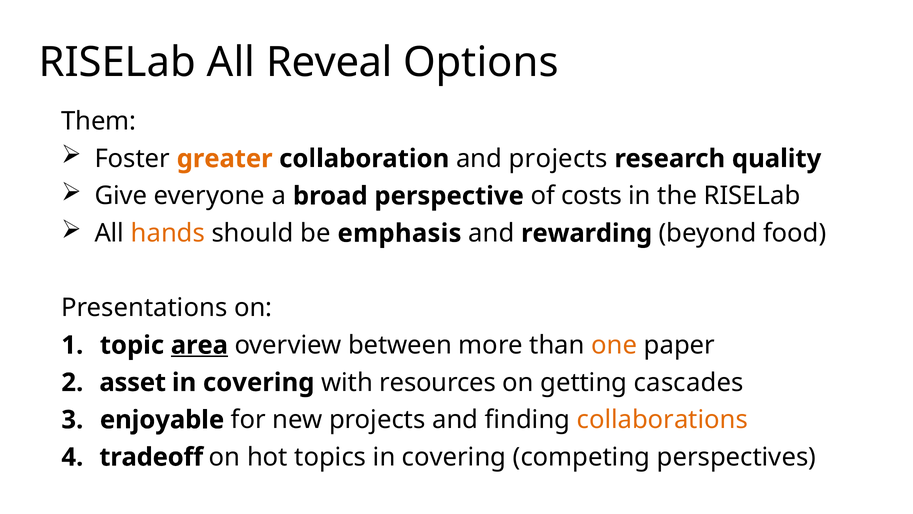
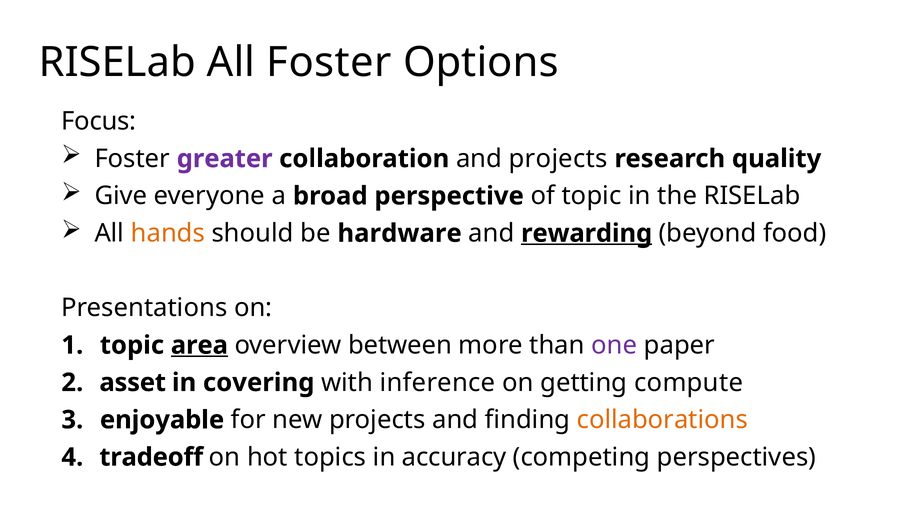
All Reveal: Reveal -> Foster
Them: Them -> Focus
greater colour: orange -> purple
of costs: costs -> topic
emphasis: emphasis -> hardware
rewarding underline: none -> present
one colour: orange -> purple
resources: resources -> inference
cascades: cascades -> compute
topics in covering: covering -> accuracy
